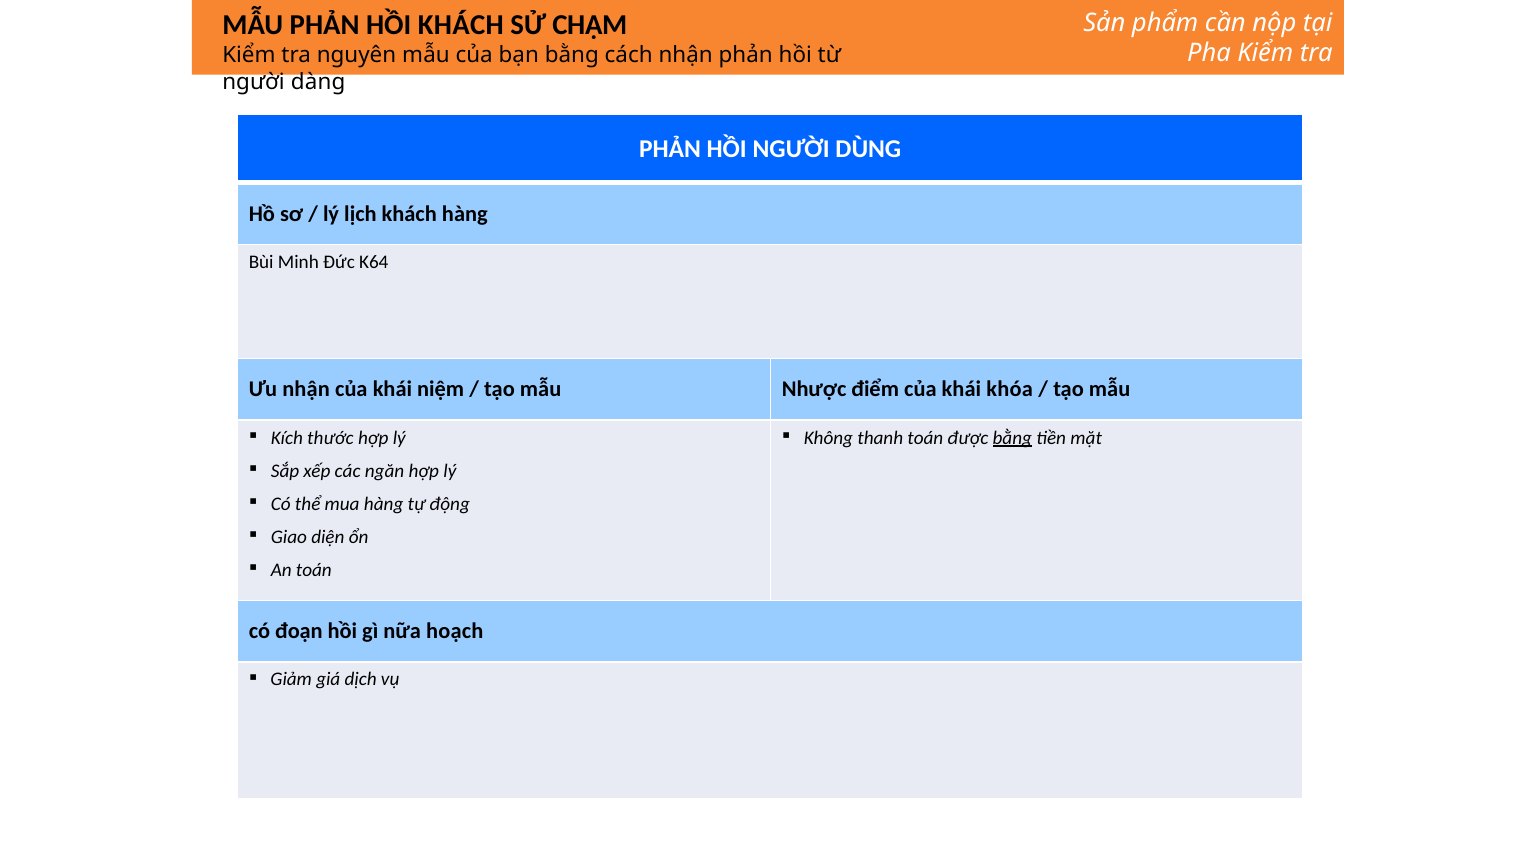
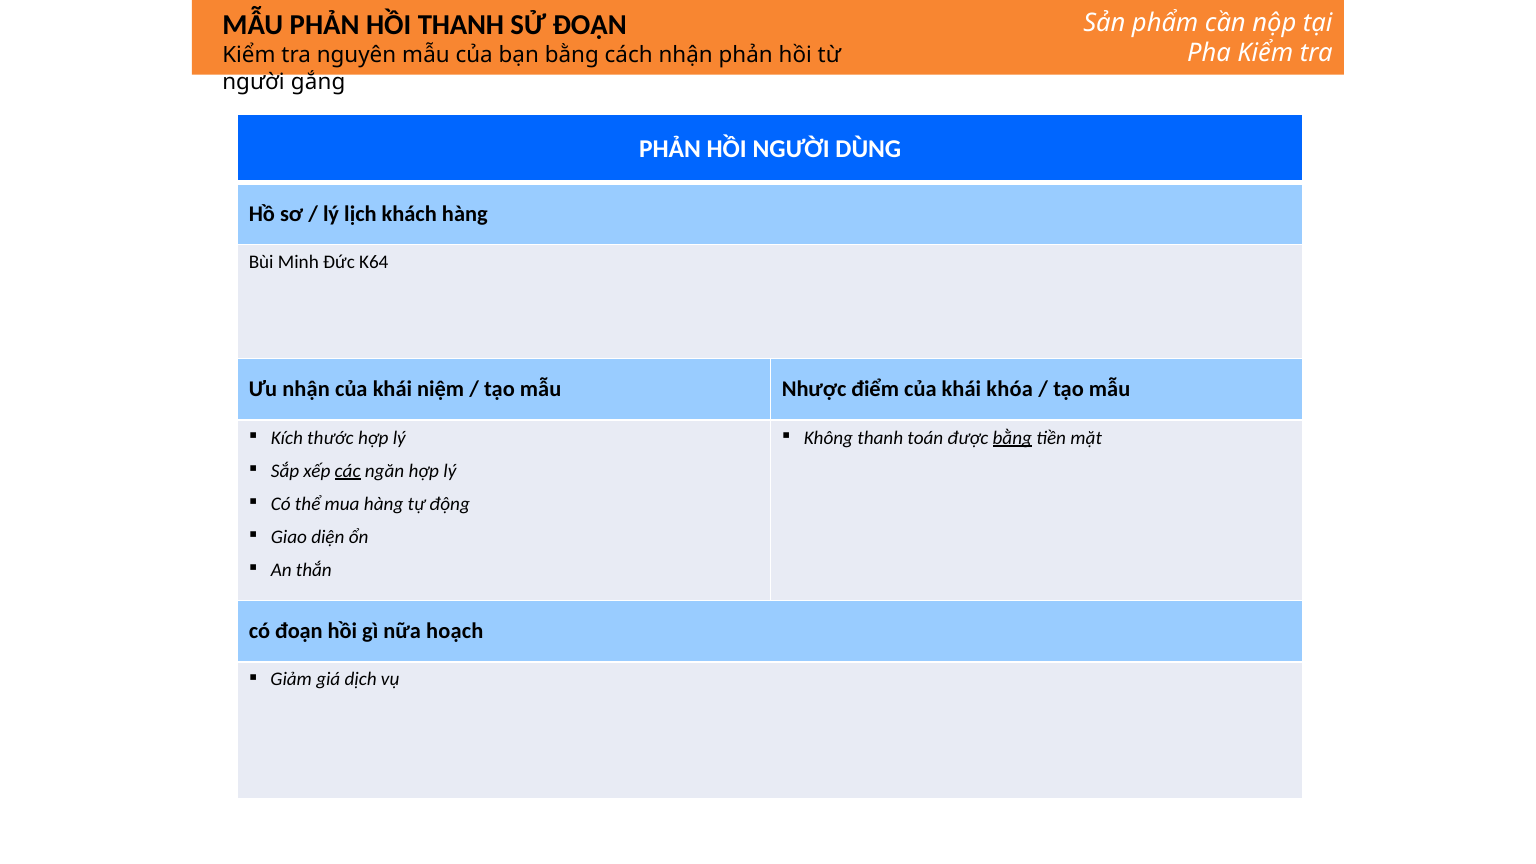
HỒI KHÁCH: KHÁCH -> THANH
SỬ CHẠM: CHẠM -> ĐOẠN
dàng: dàng -> gắng
các underline: none -> present
An toán: toán -> thắn
